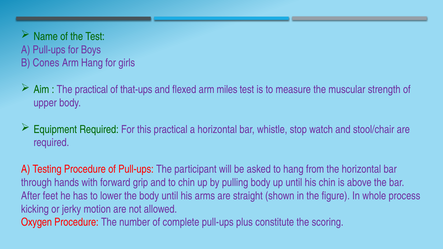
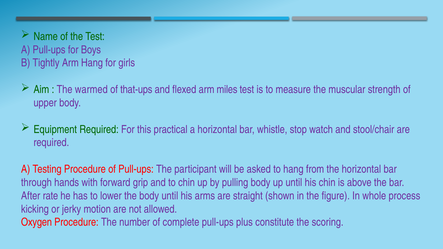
Cones: Cones -> Tightly
The practical: practical -> warmed
feet: feet -> rate
